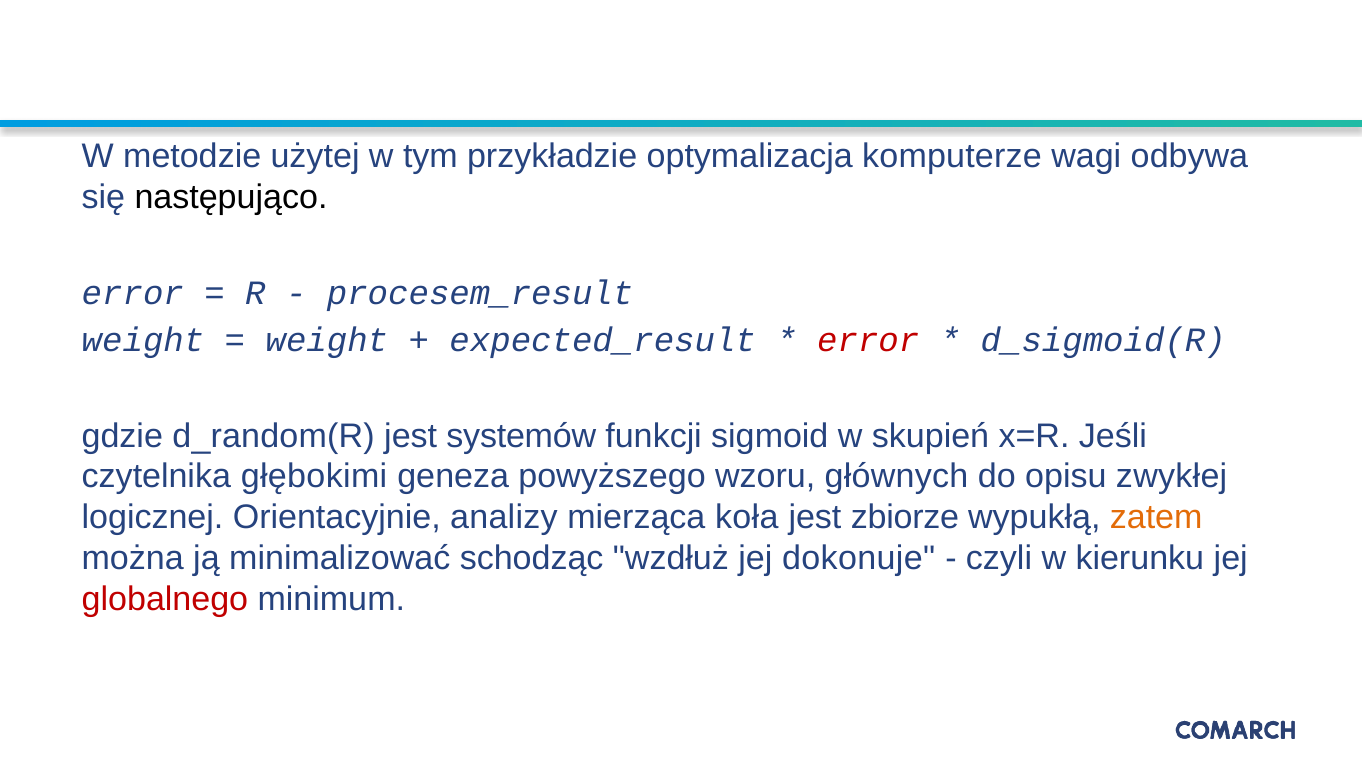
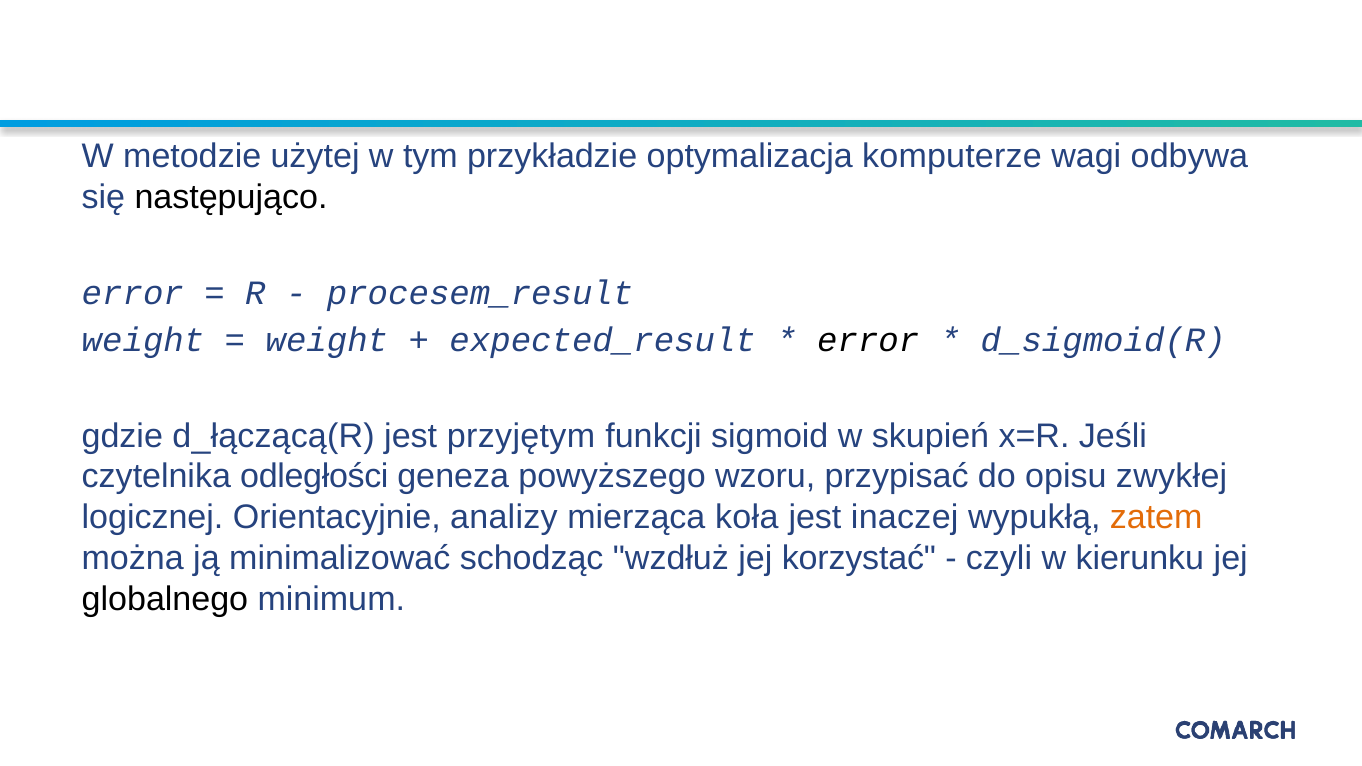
error at (868, 341) colour: red -> black
d_random(R: d_random(R -> d_łączącą(R
systemów: systemów -> przyjętym
głębokimi: głębokimi -> odległości
głównych: głównych -> przypisać
zbiorze: zbiorze -> inaczej
dokonuje: dokonuje -> korzystać
globalnego colour: red -> black
